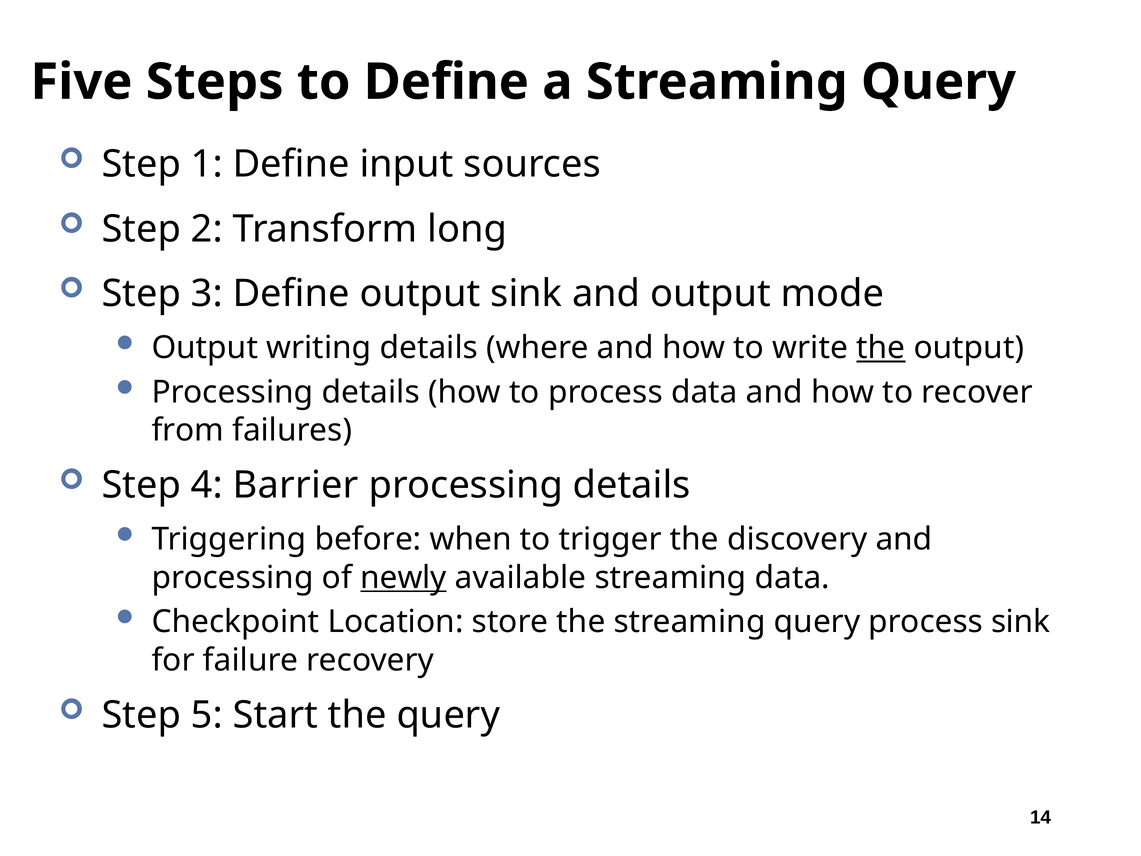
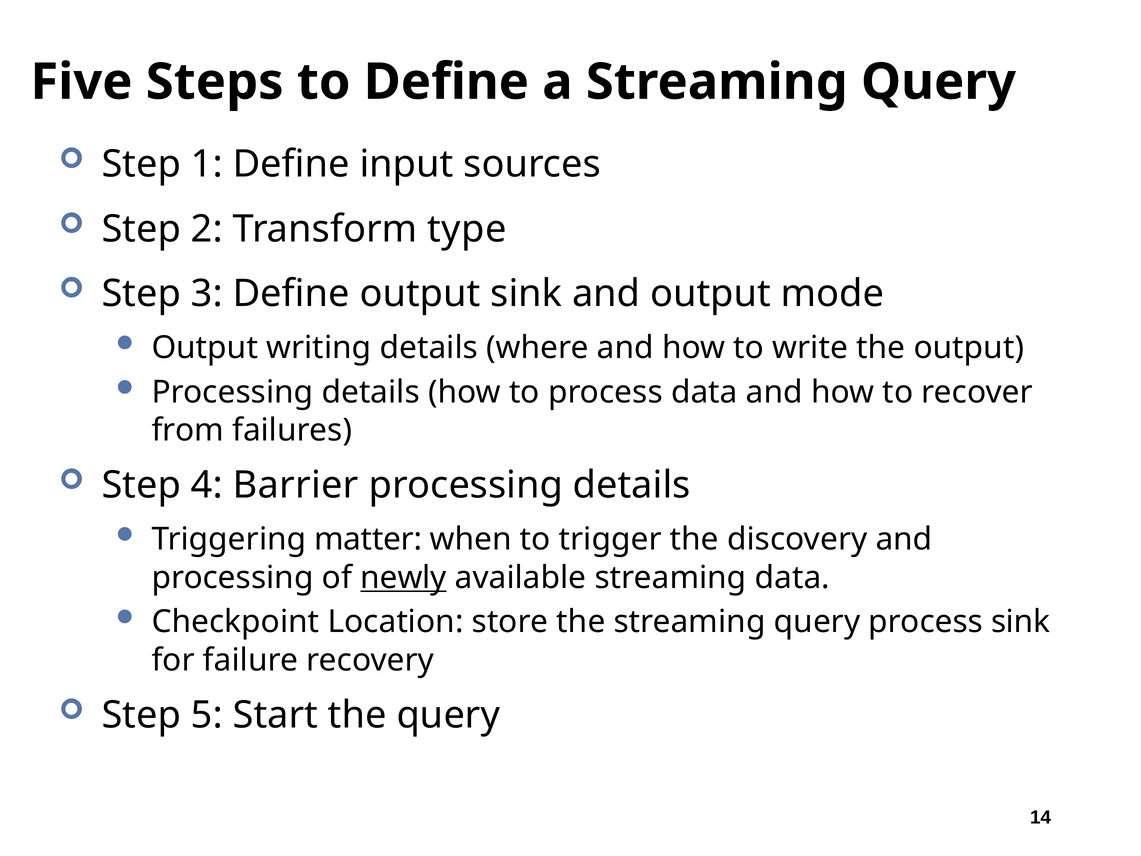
long: long -> type
the at (881, 348) underline: present -> none
before: before -> matter
